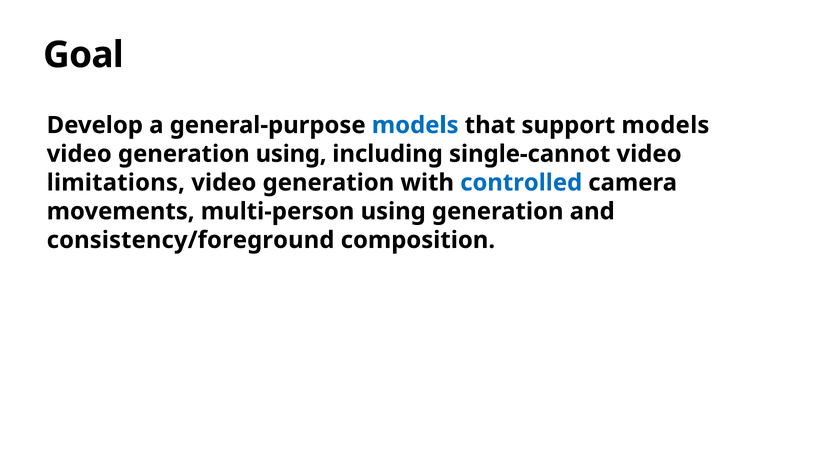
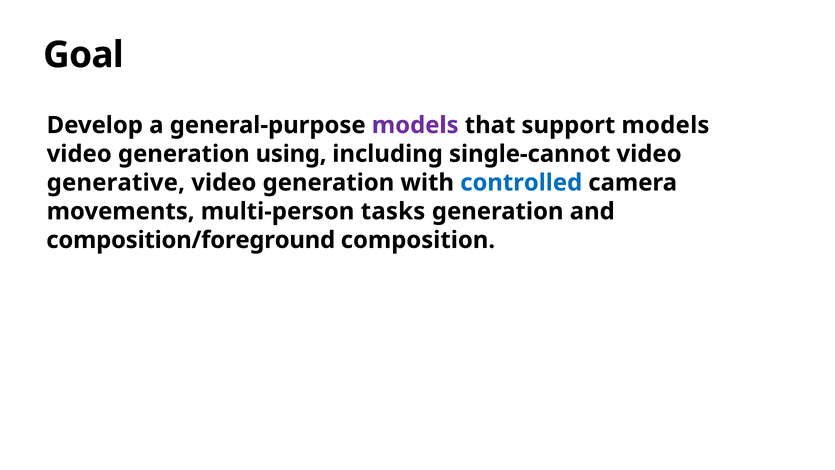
models at (415, 125) colour: blue -> purple
limitations: limitations -> generative
multi-person using: using -> tasks
consistency/foreground: consistency/foreground -> composition/foreground
